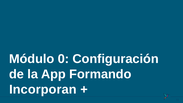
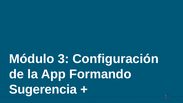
0: 0 -> 3
Incorporan: Incorporan -> Sugerencia
